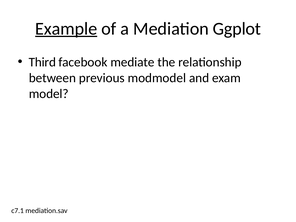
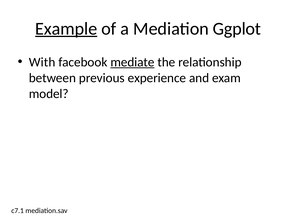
Third: Third -> With
mediate underline: none -> present
modmodel: modmodel -> experience
